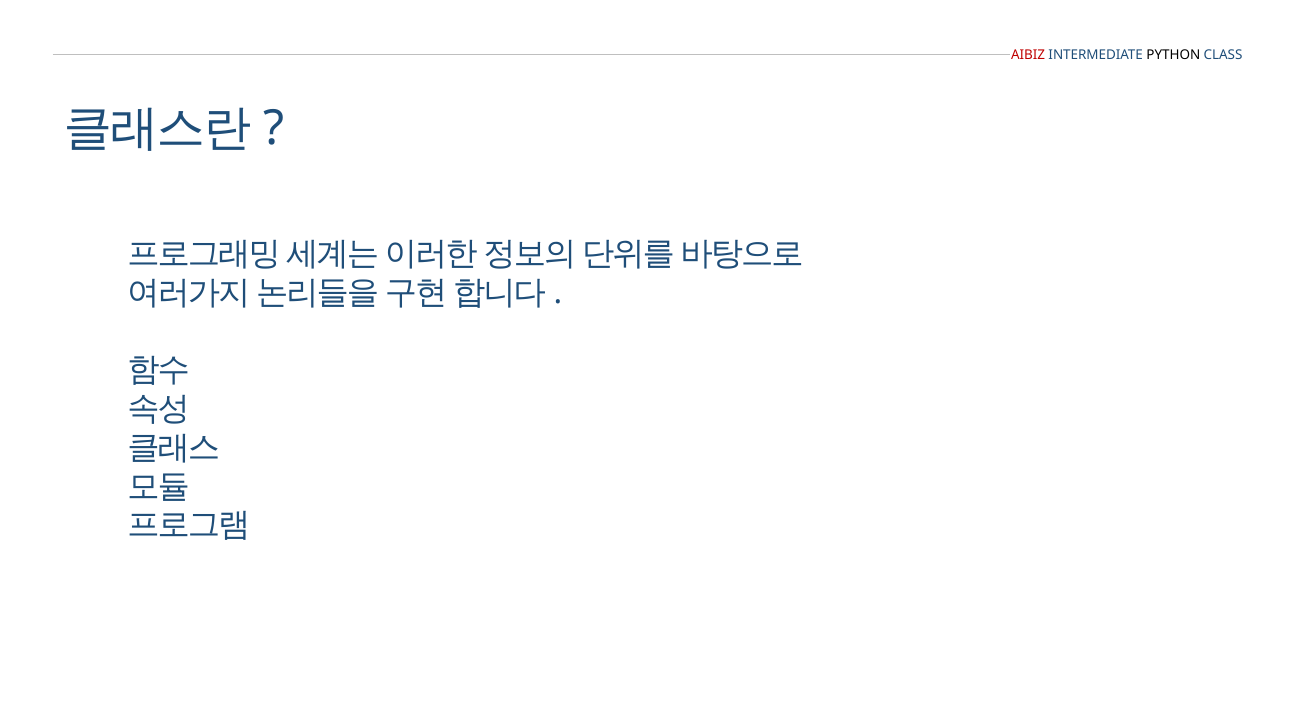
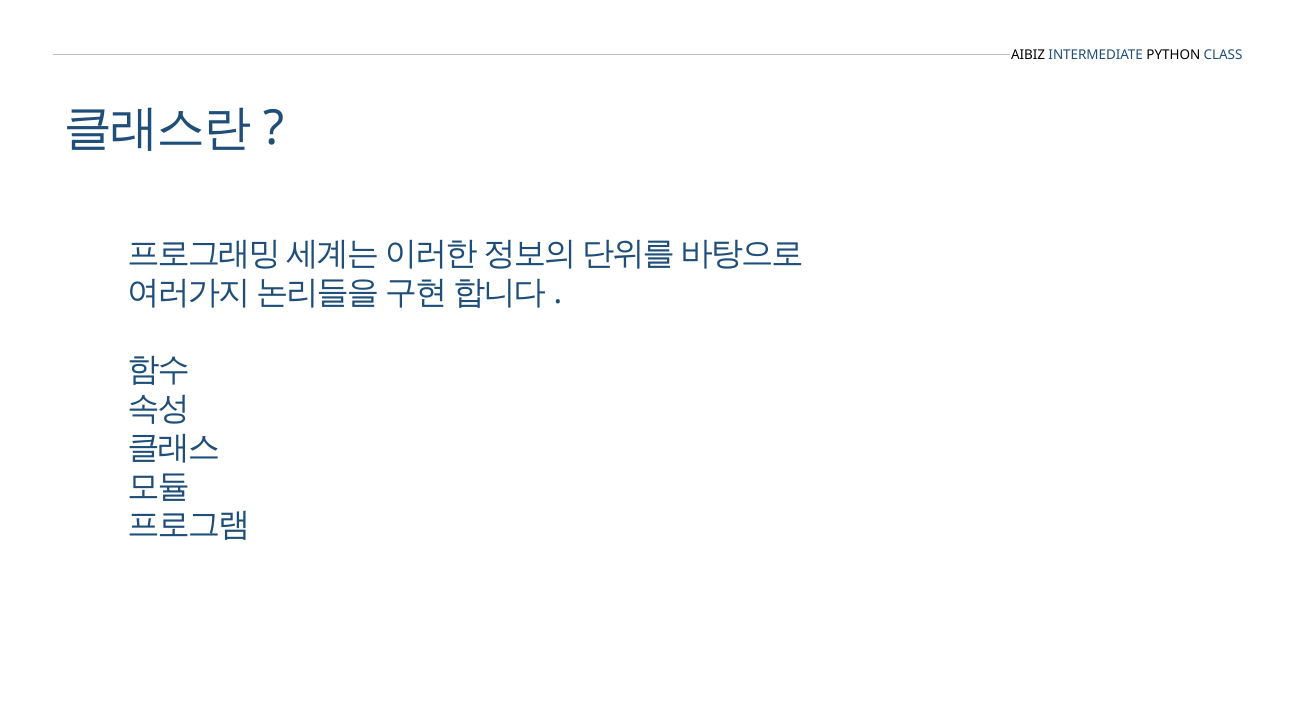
AIBIZ colour: red -> black
